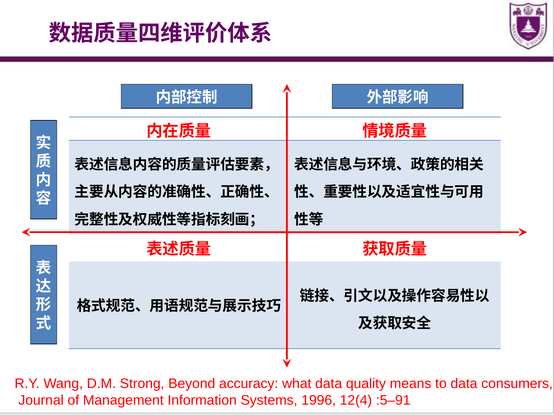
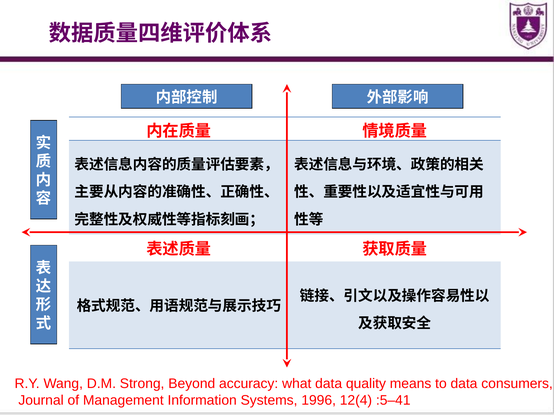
:5–91: :5–91 -> :5–41
